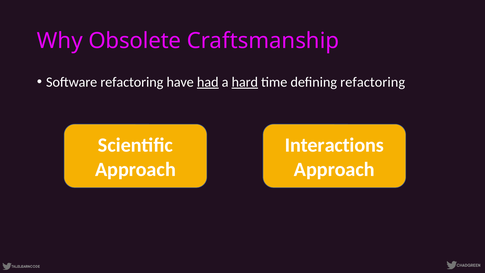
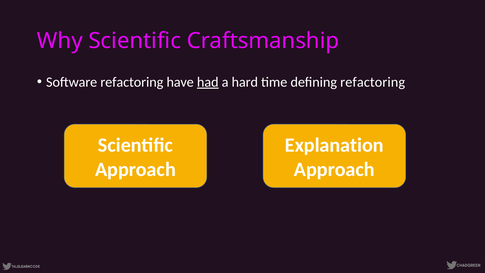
Why Obsolete: Obsolete -> Scientific
hard underline: present -> none
Interactions: Interactions -> Explanation
